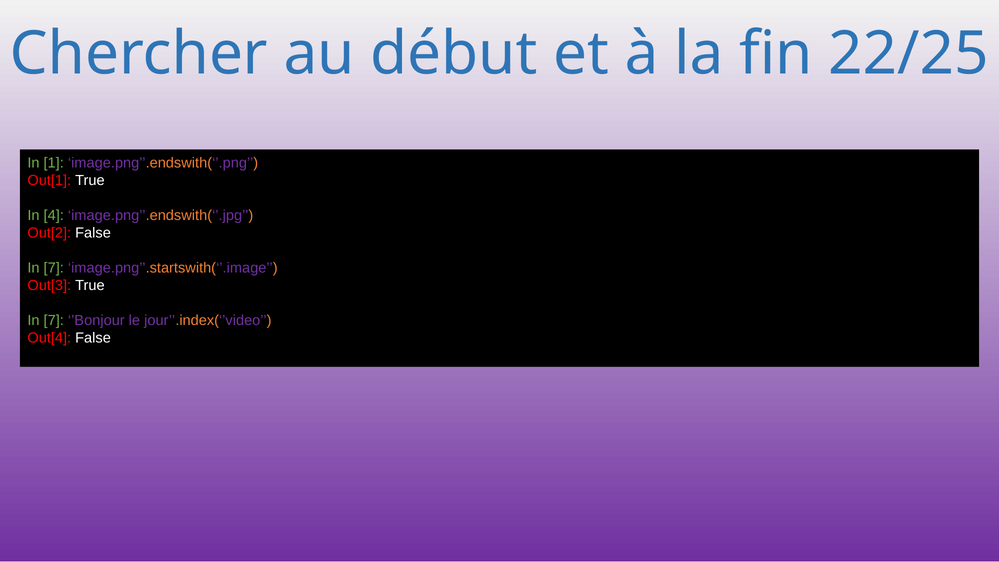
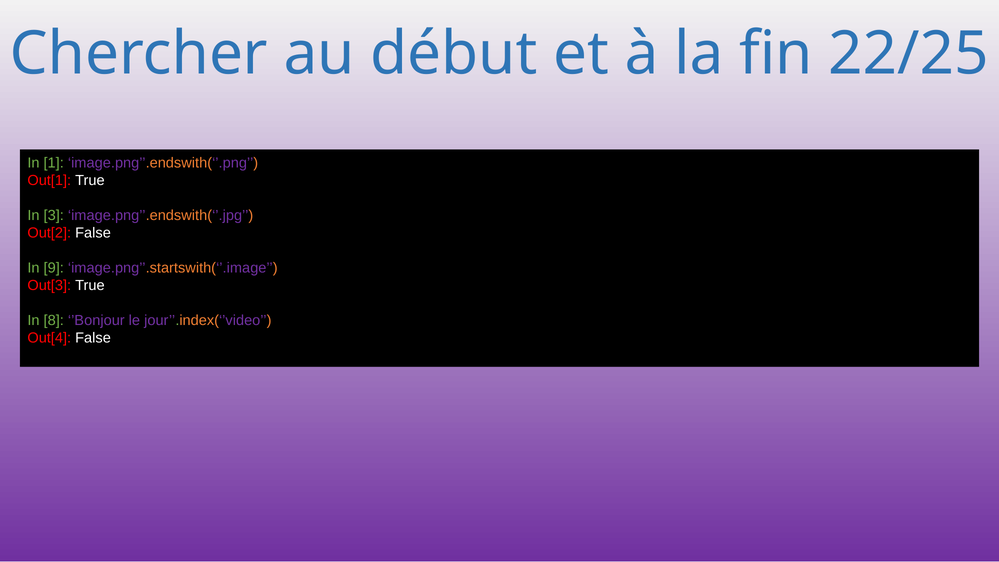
4: 4 -> 3
7 at (54, 268): 7 -> 9
7 at (54, 320): 7 -> 8
